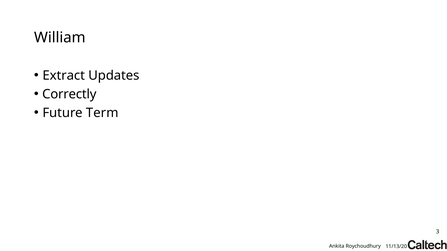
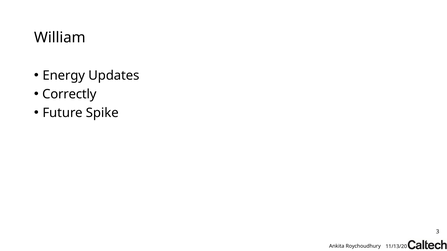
Extract: Extract -> Energy
Term: Term -> Spike
